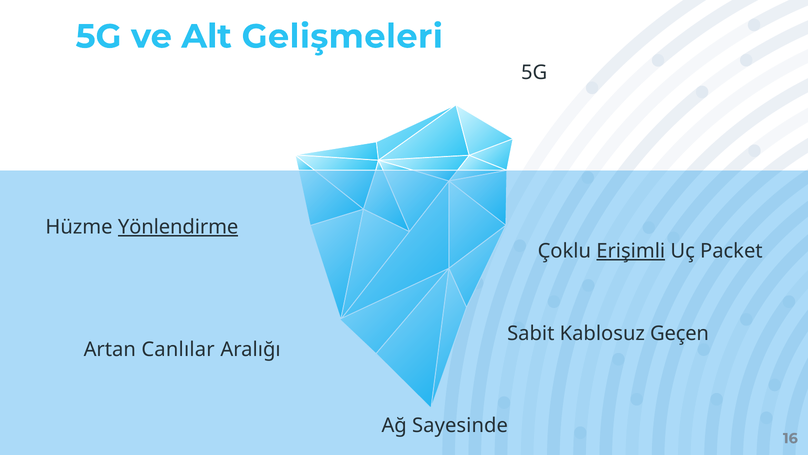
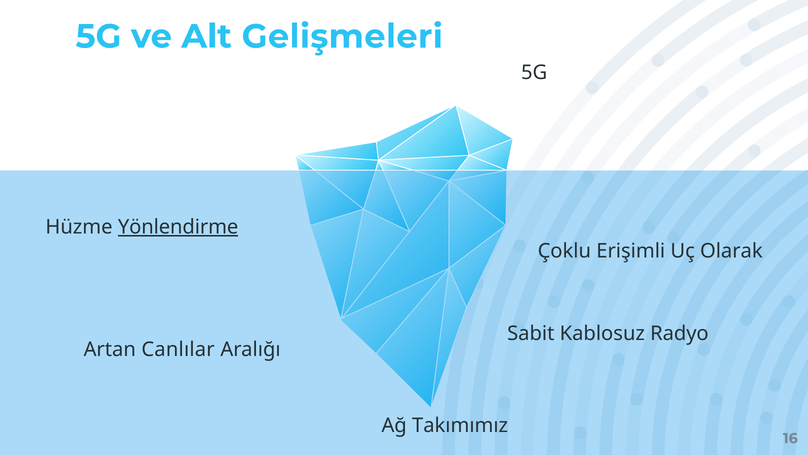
Erişimli underline: present -> none
Packet: Packet -> Olarak
Geçen: Geçen -> Radyo
Sayesinde: Sayesinde -> Takımımız
